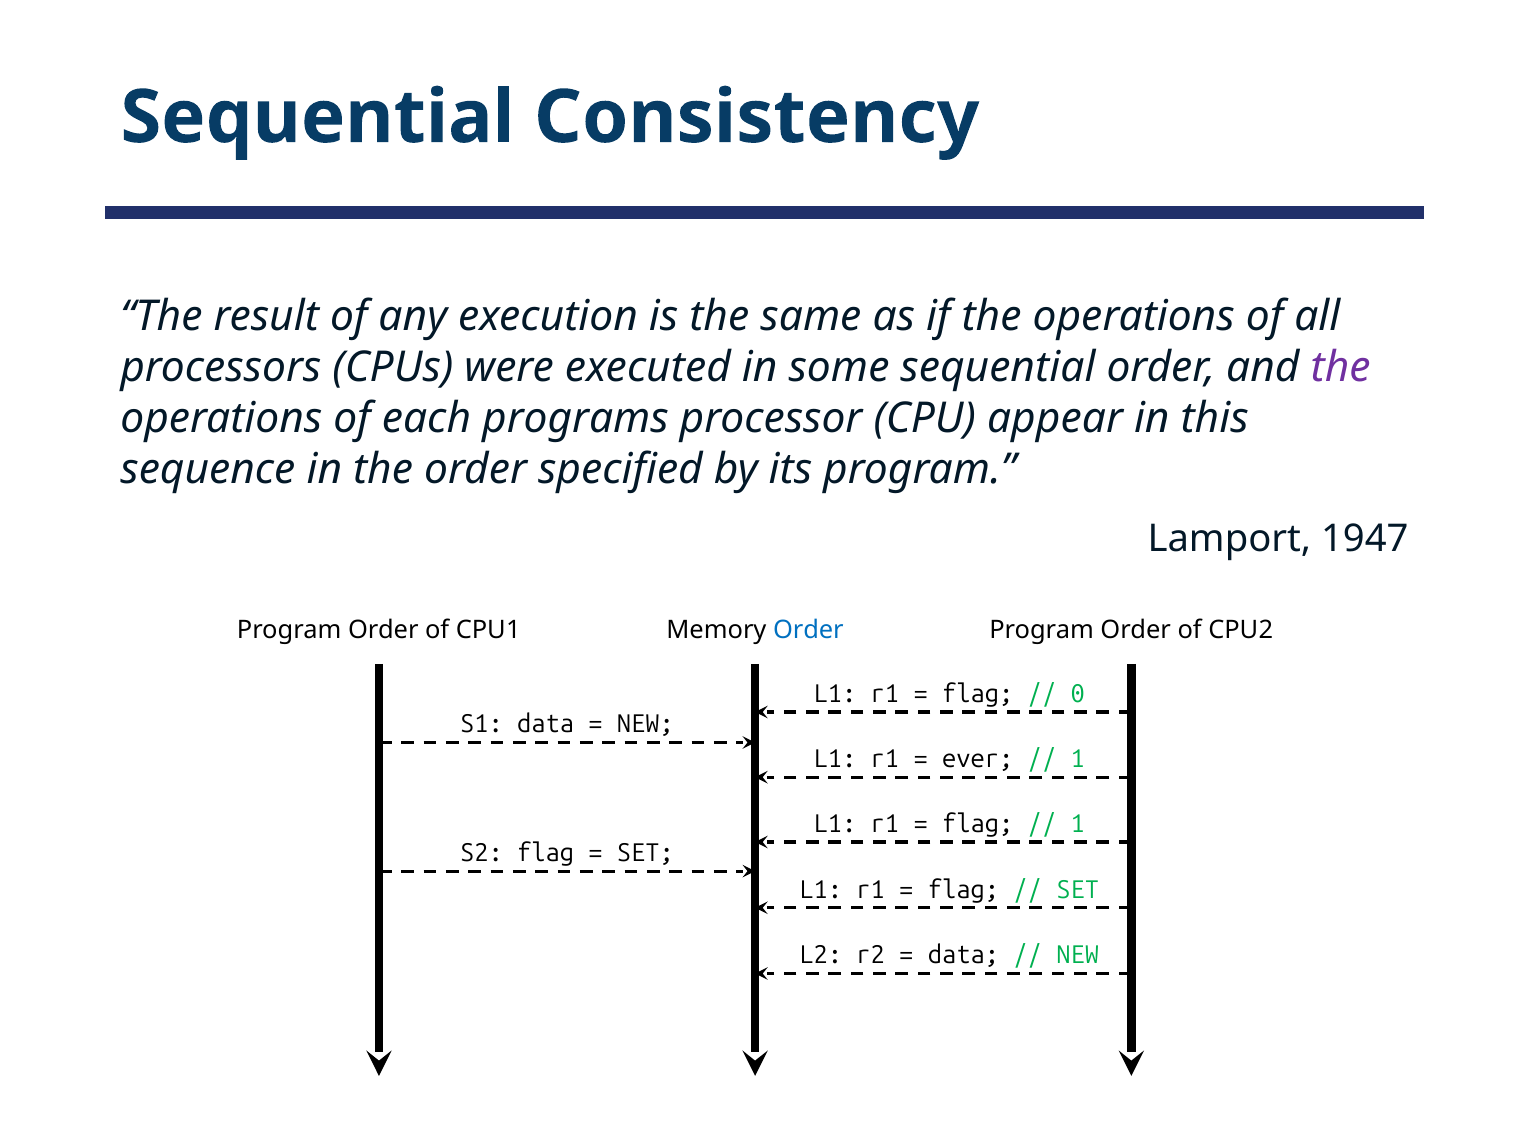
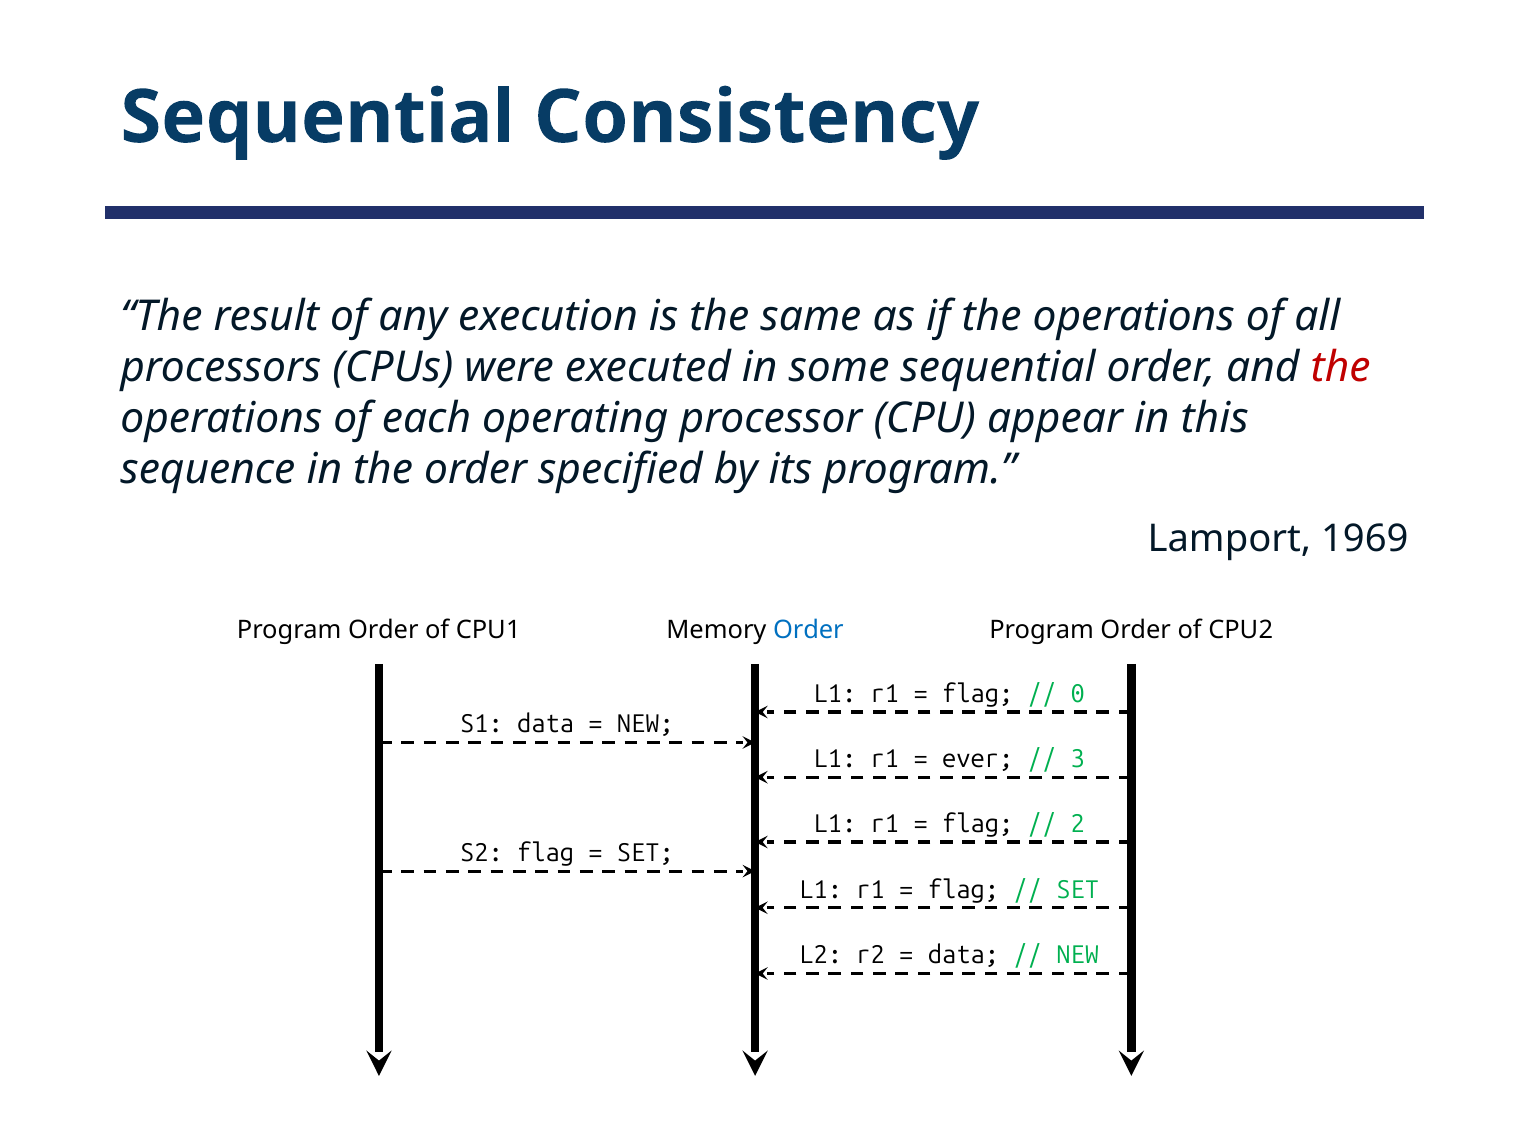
the at (1341, 367) colour: purple -> red
programs: programs -> operating
1947: 1947 -> 1969
1 at (1078, 759): 1 -> 3
1 at (1078, 824): 1 -> 2
